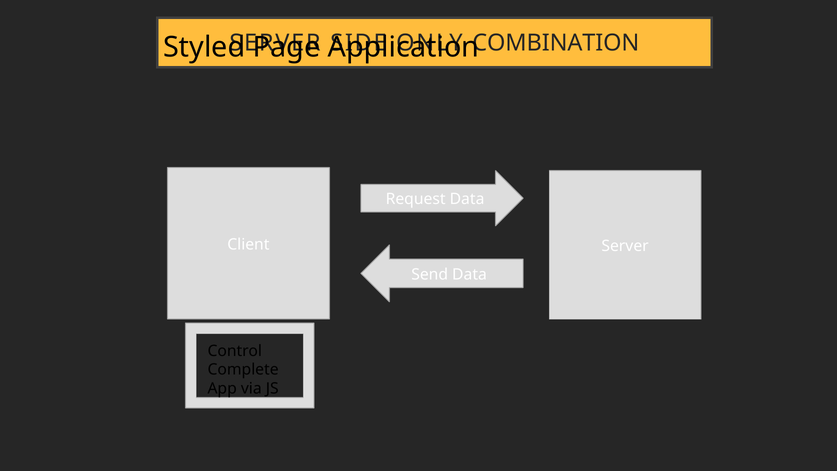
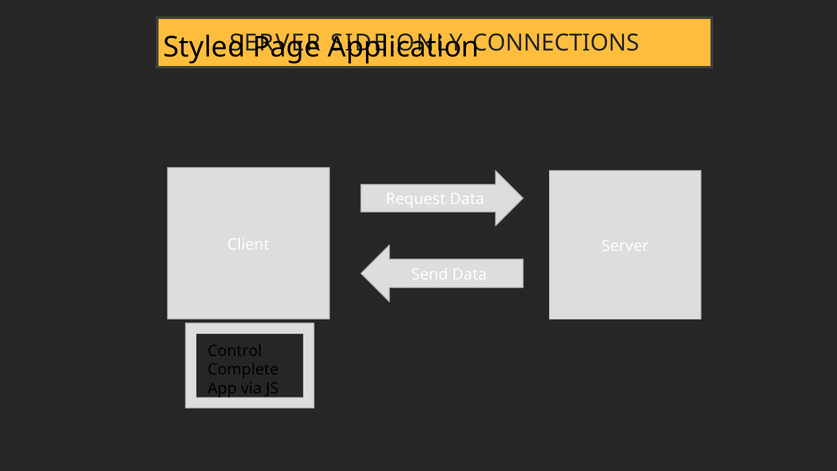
COMBINATION: COMBINATION -> CONNECTIONS
